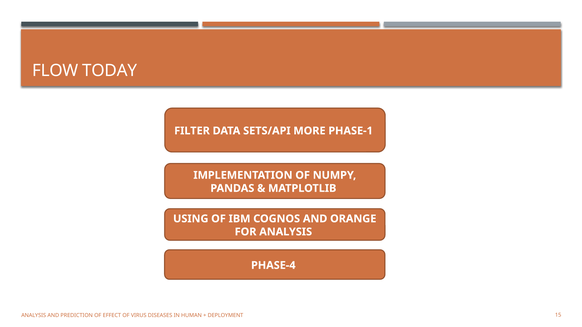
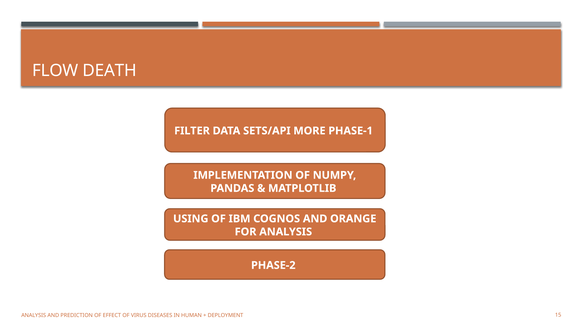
TODAY: TODAY -> DEATH
PHASE-4: PHASE-4 -> PHASE-2
